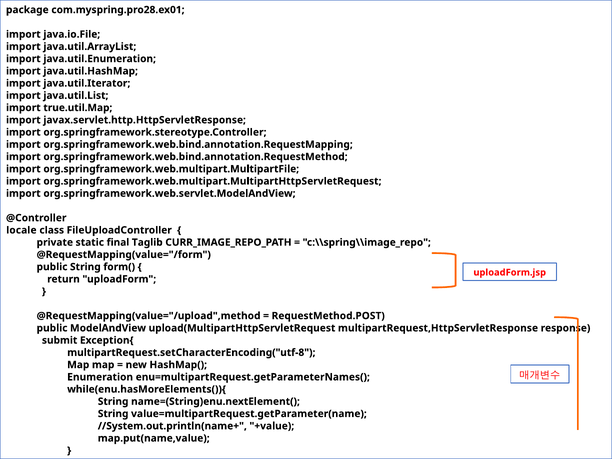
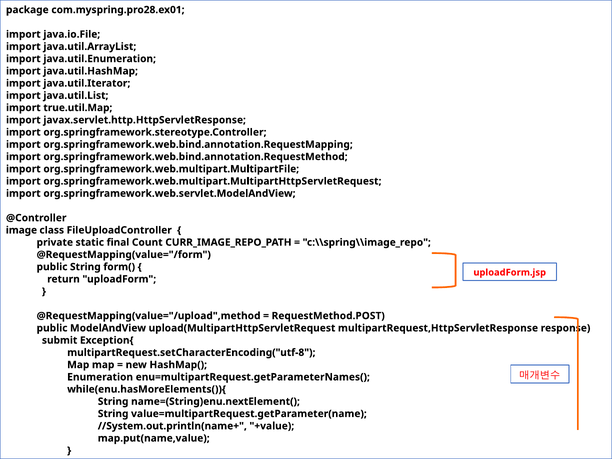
locale: locale -> image
Taglib: Taglib -> Count
